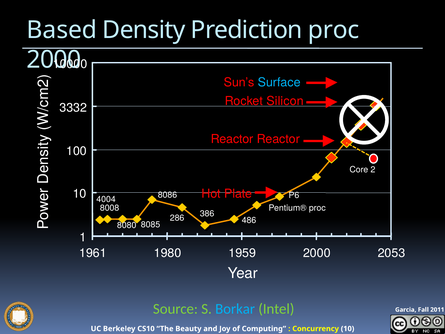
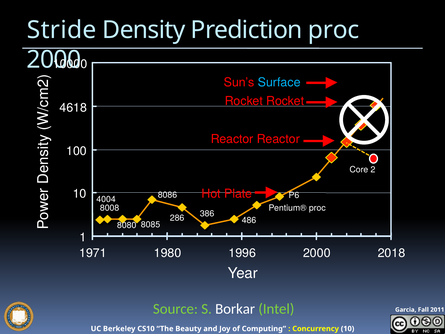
Based: Based -> Stride
Rocket Silicon: Silicon -> Rocket
3332: 3332 -> 4618
1961: 1961 -> 1971
1959: 1959 -> 1996
2053: 2053 -> 2018
Borkar colour: light blue -> white
